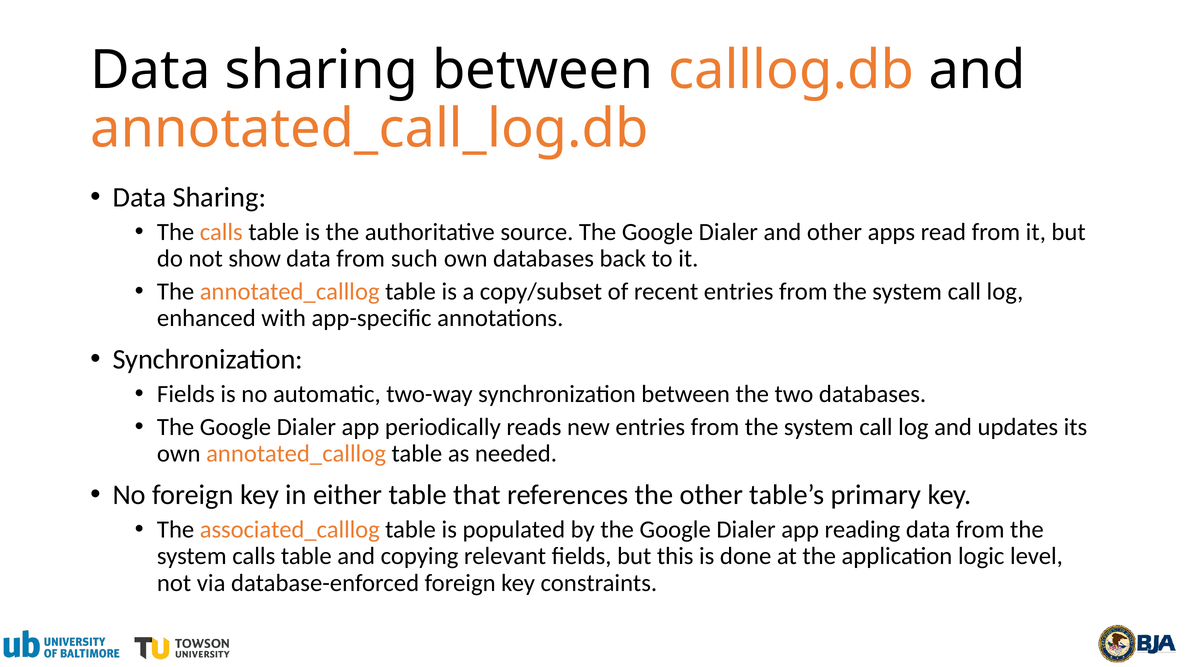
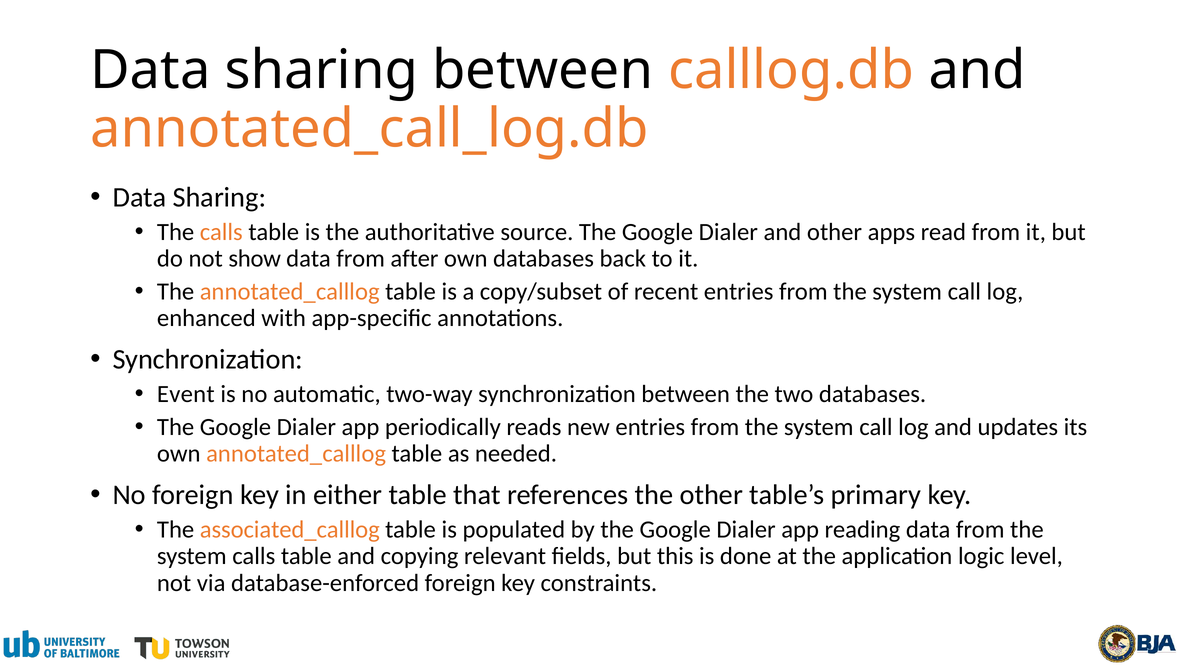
such: such -> after
Fields at (186, 394): Fields -> Event
